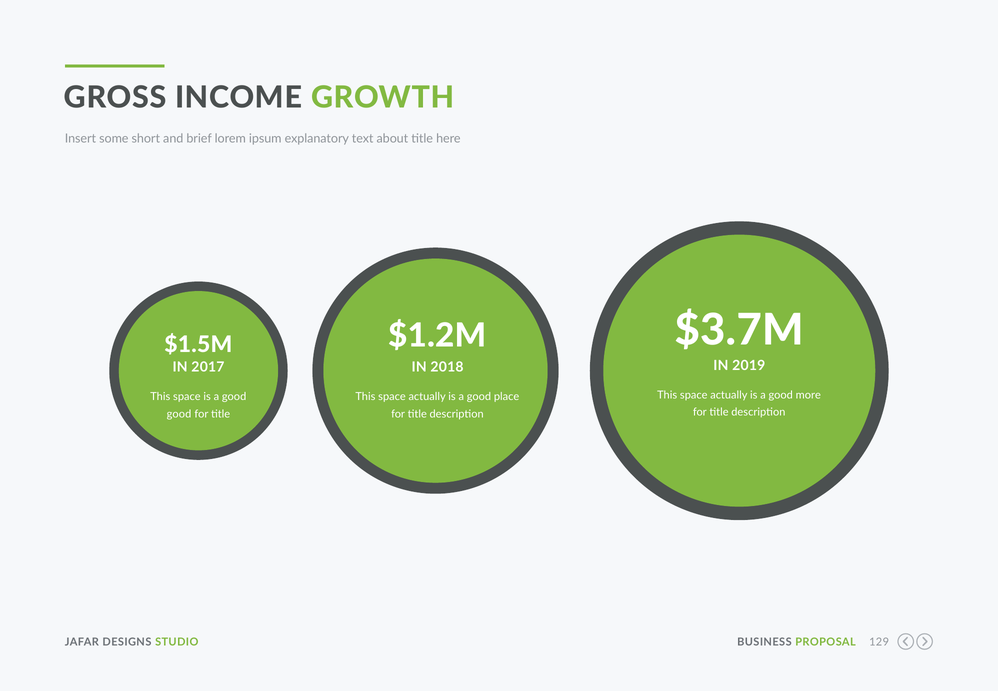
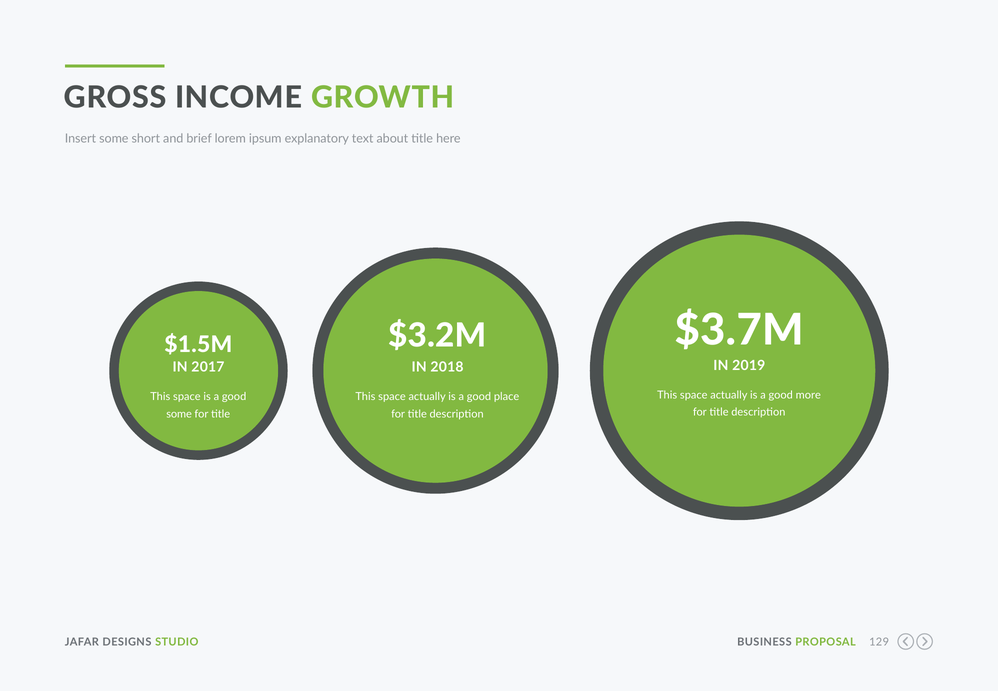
$1.2M: $1.2M -> $3.2M
good at (179, 414): good -> some
